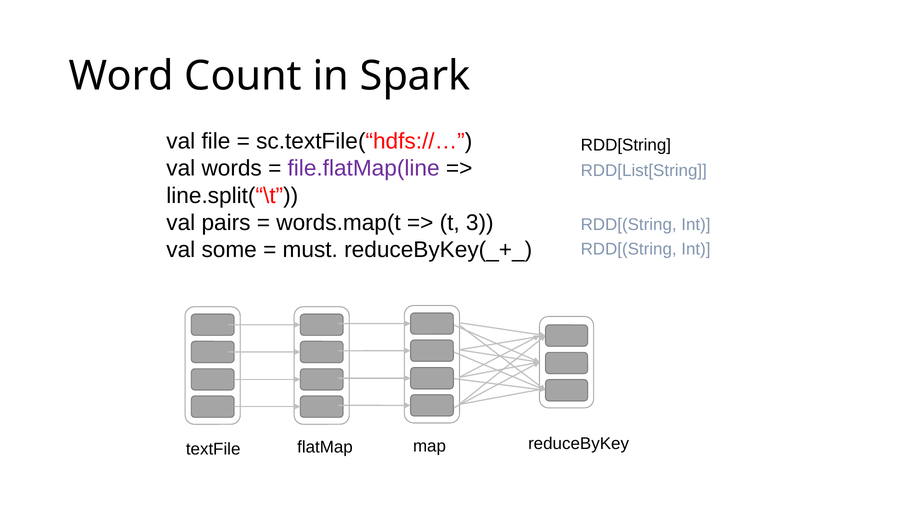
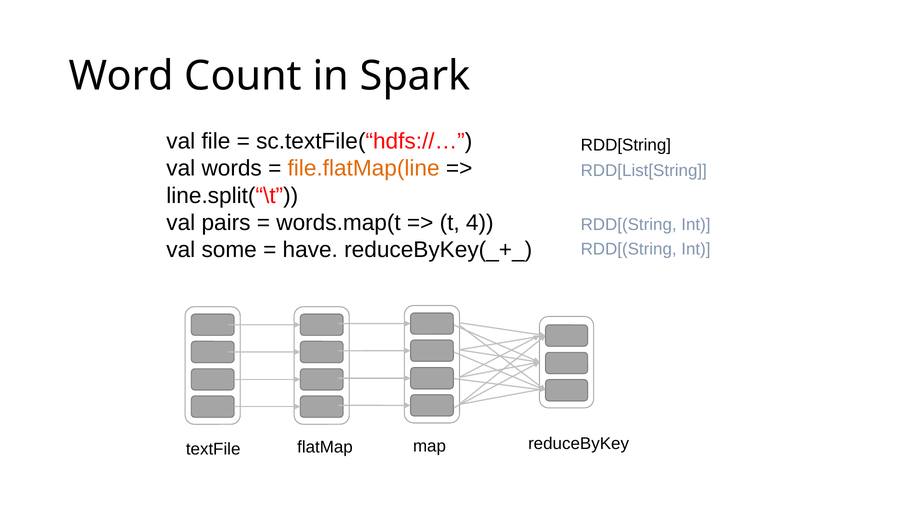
file.flatMap(line colour: purple -> orange
3: 3 -> 4
must: must -> have
